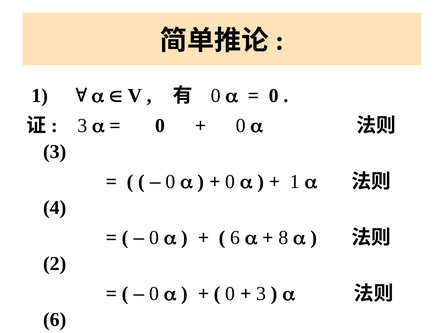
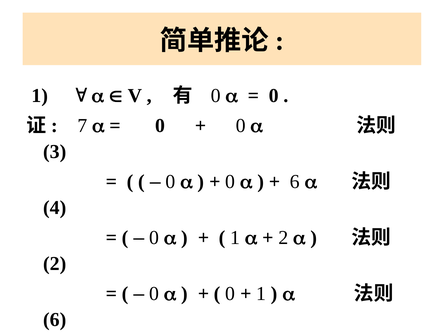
3 at (82, 125): 3 -> 7
1 at (295, 182): 1 -> 6
6 at (235, 238): 6 -> 1
8 at (283, 238): 8 -> 2
3 at (261, 294): 3 -> 1
